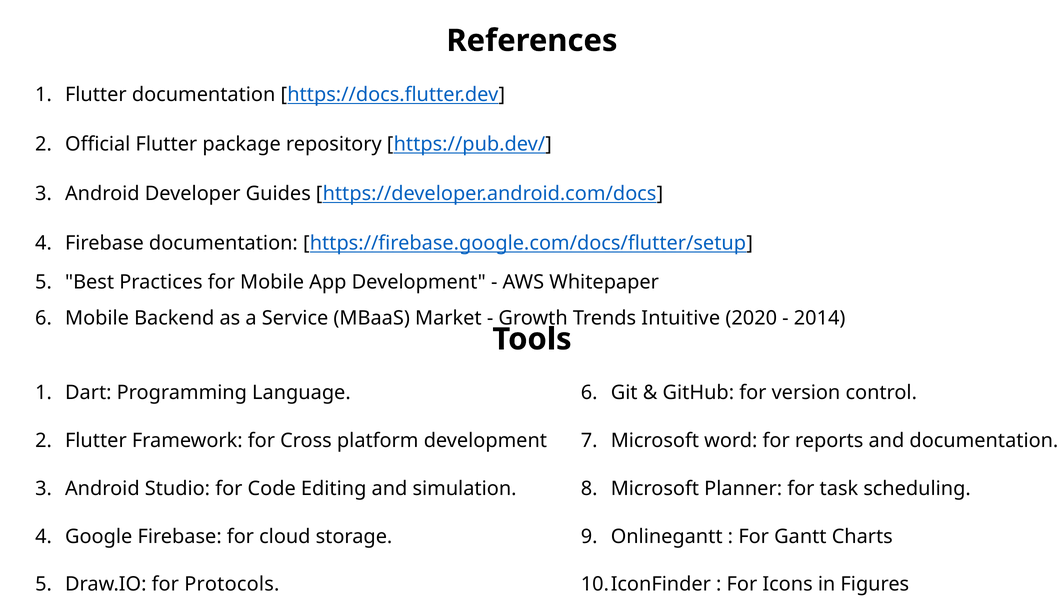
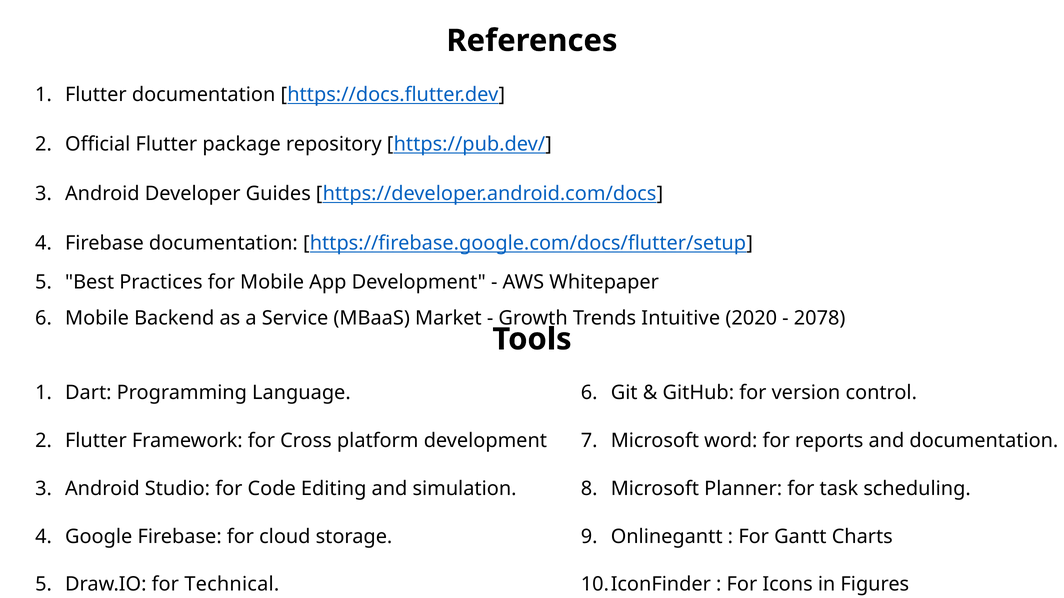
2014: 2014 -> 2078
Protocols: Protocols -> Technical
